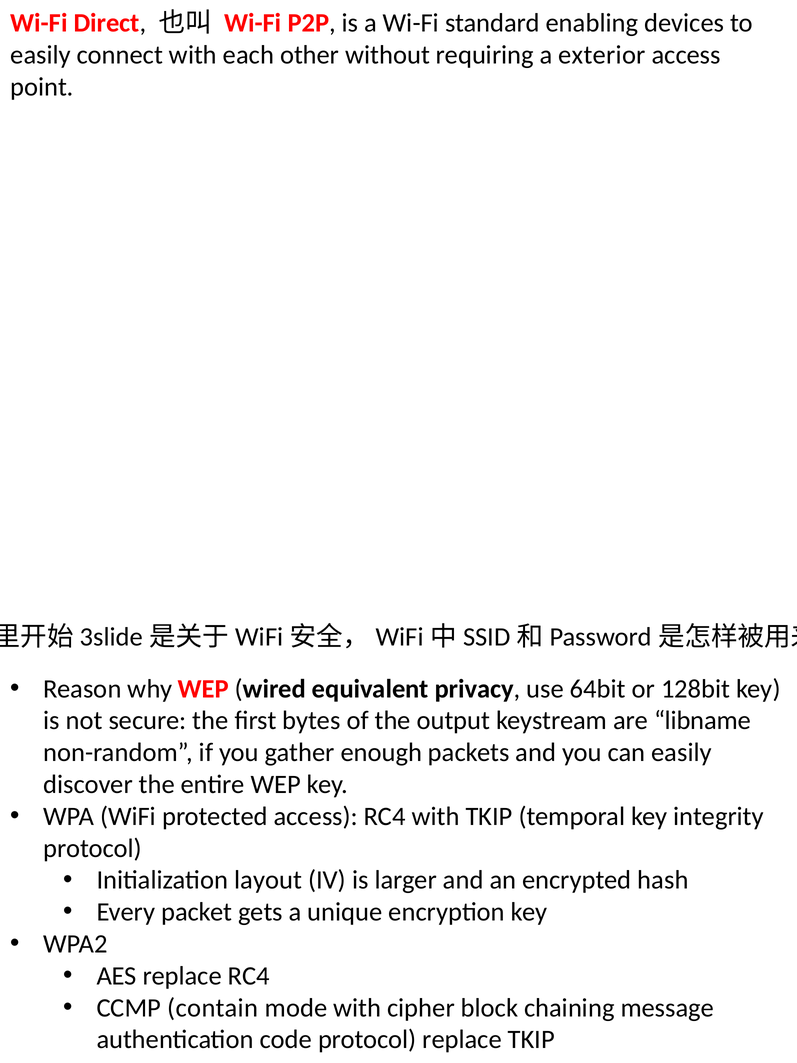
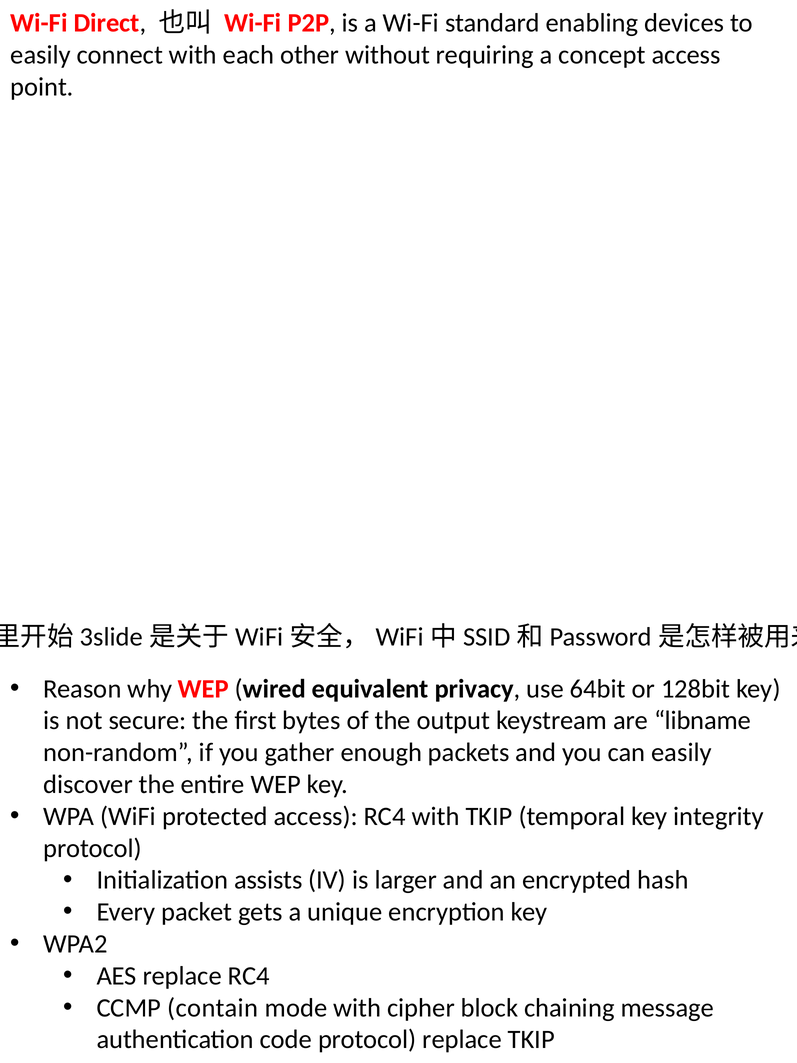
exterior: exterior -> concept
layout: layout -> assists
